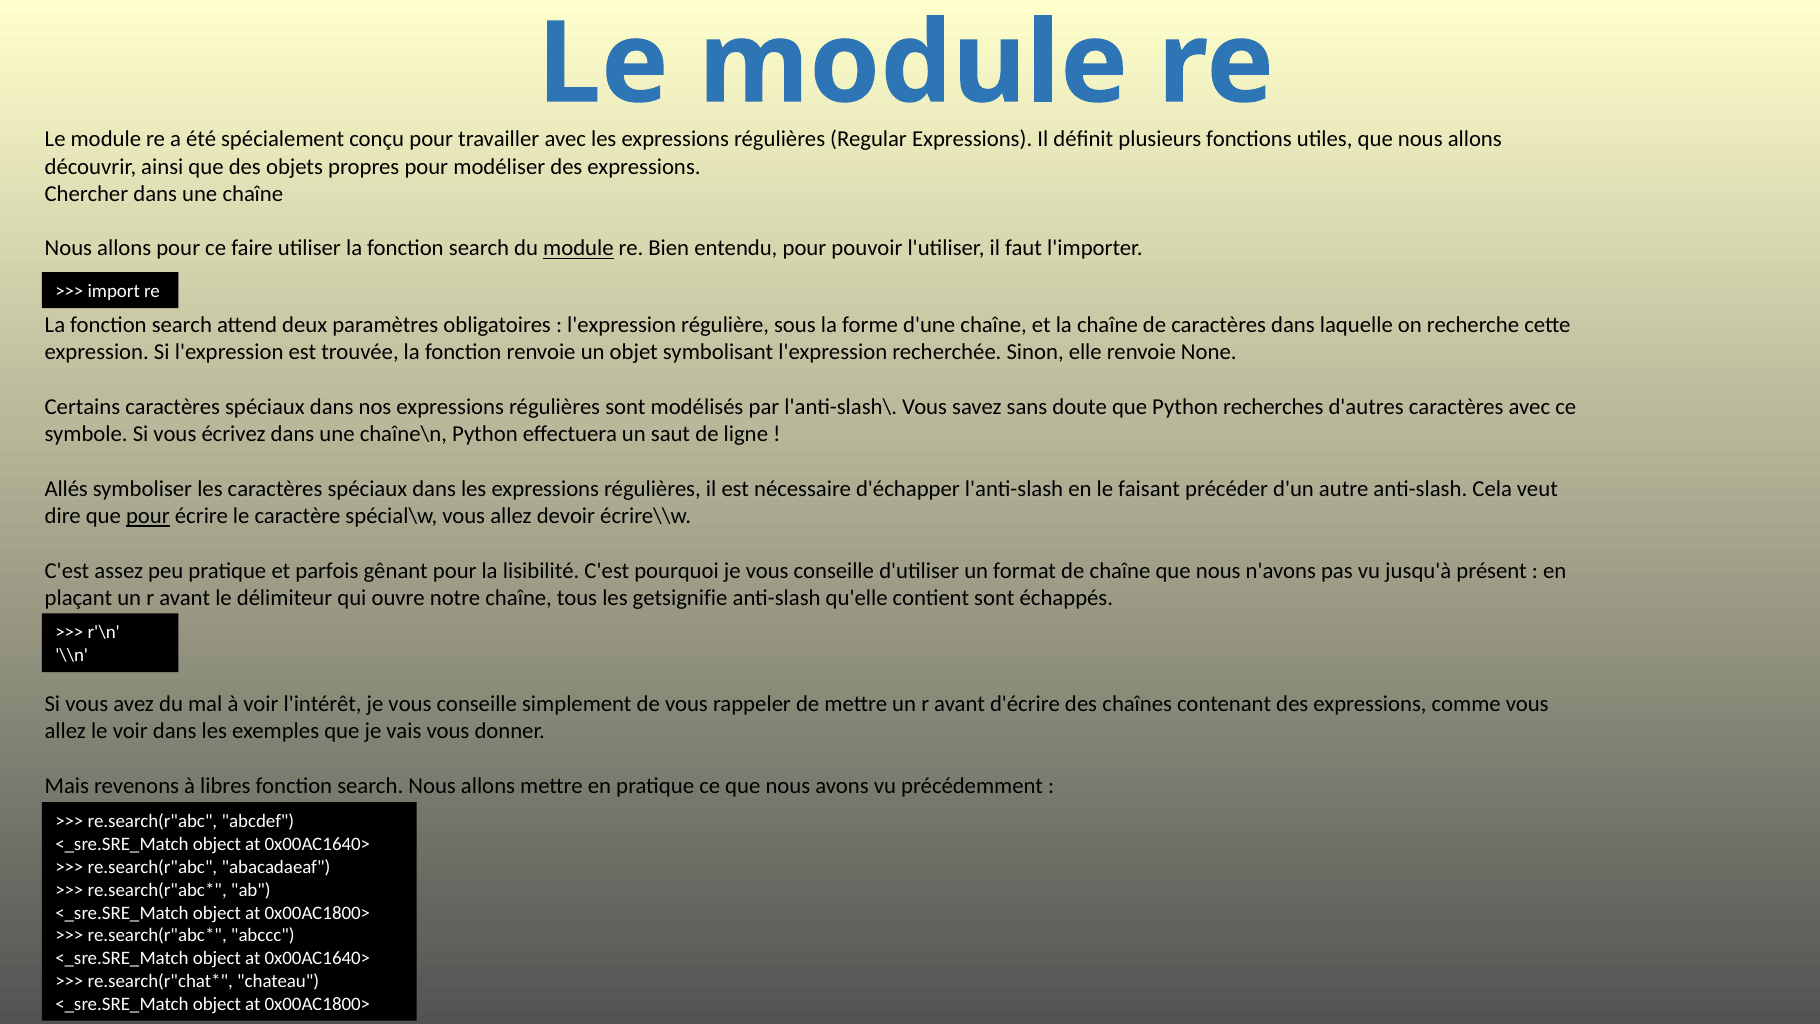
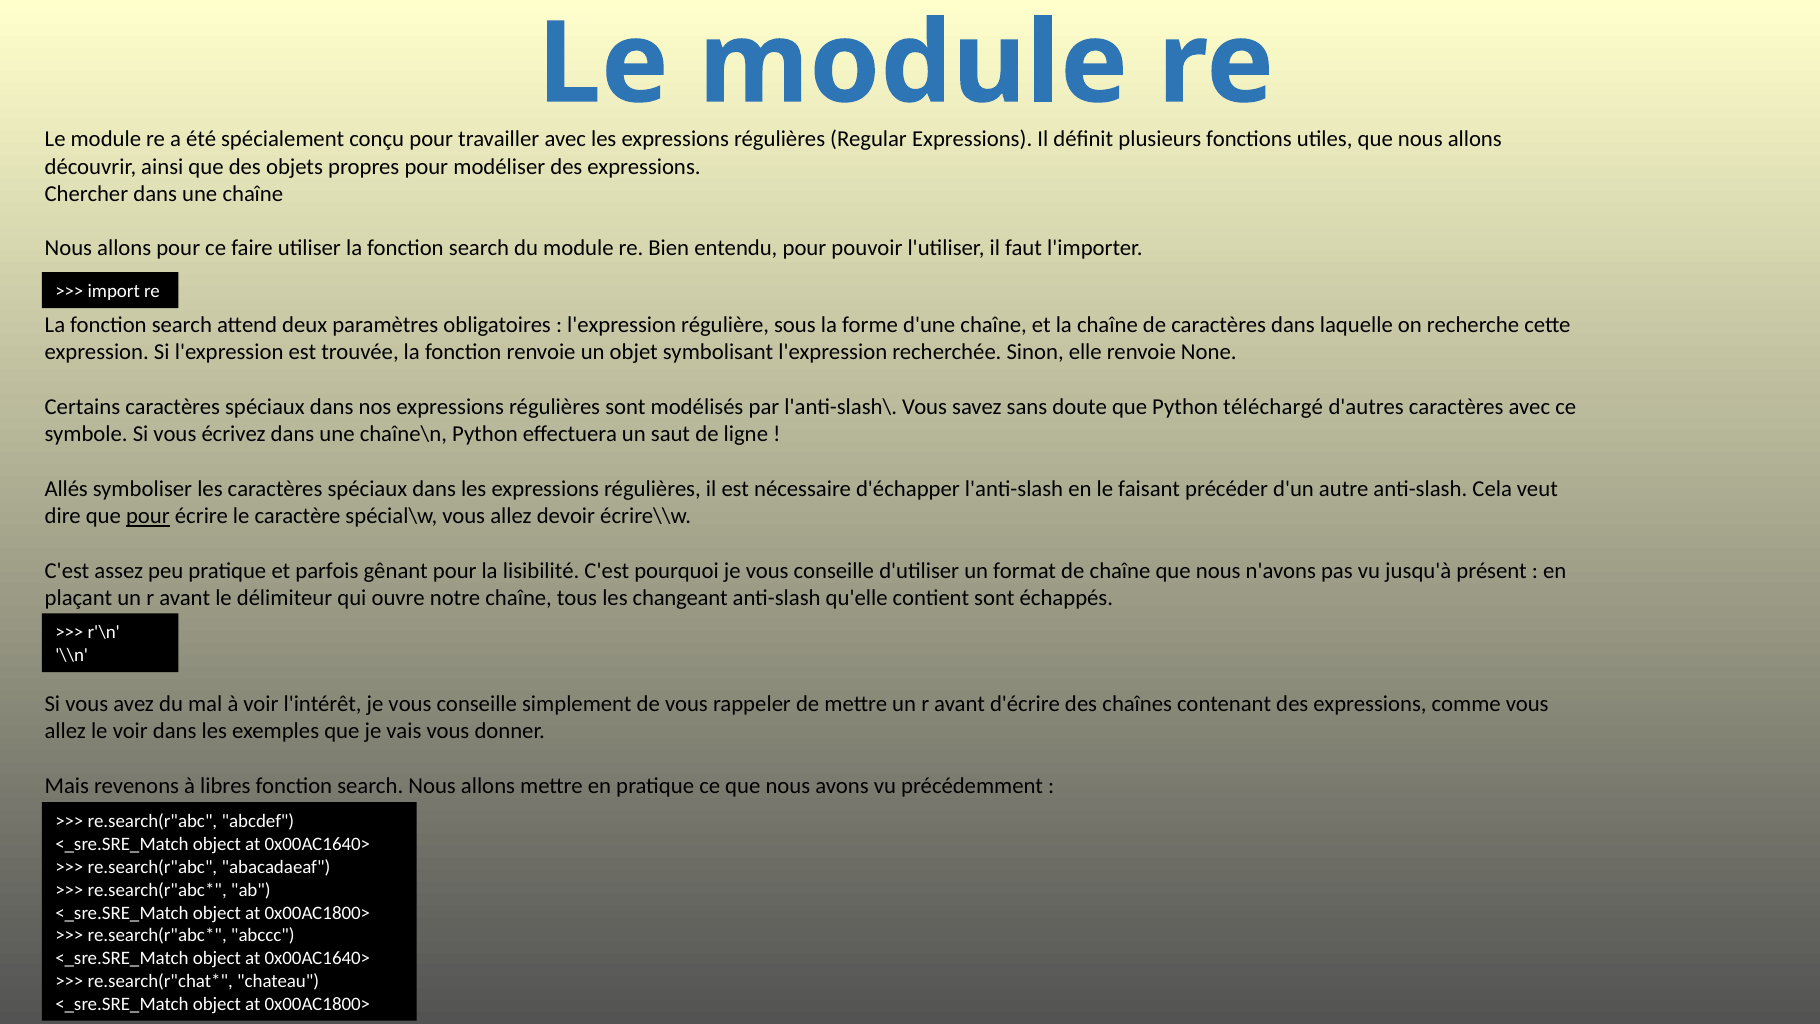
module at (578, 248) underline: present -> none
recherches: recherches -> téléchargé
getsignifie: getsignifie -> changeant
